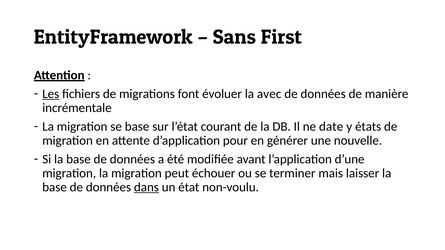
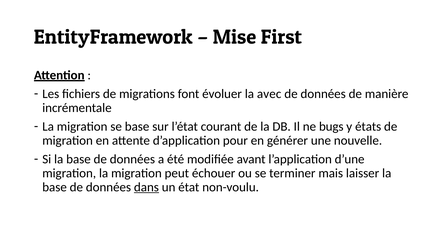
Sans: Sans -> Mise
Les underline: present -> none
date: date -> bugs
